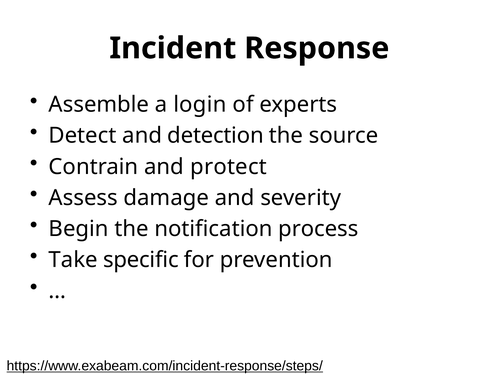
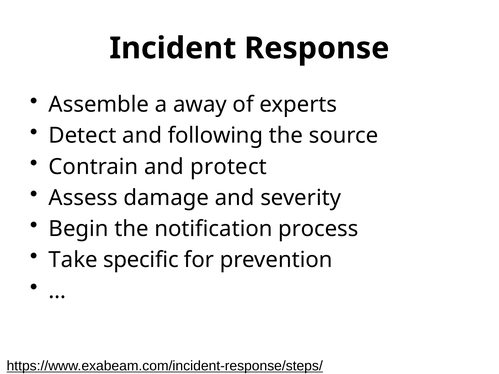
login: login -> away
detection: detection -> following
